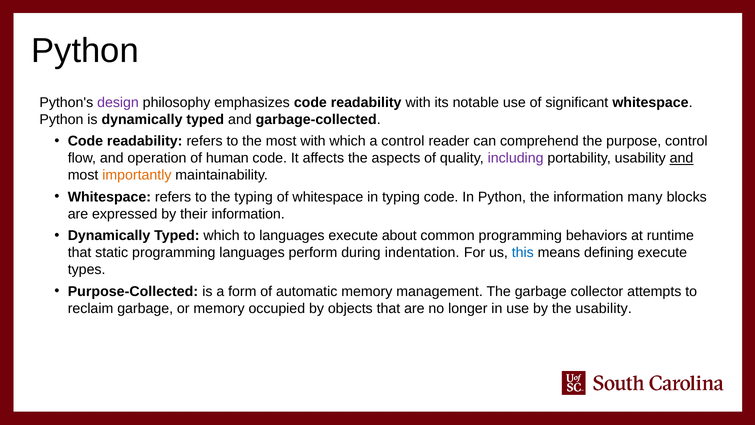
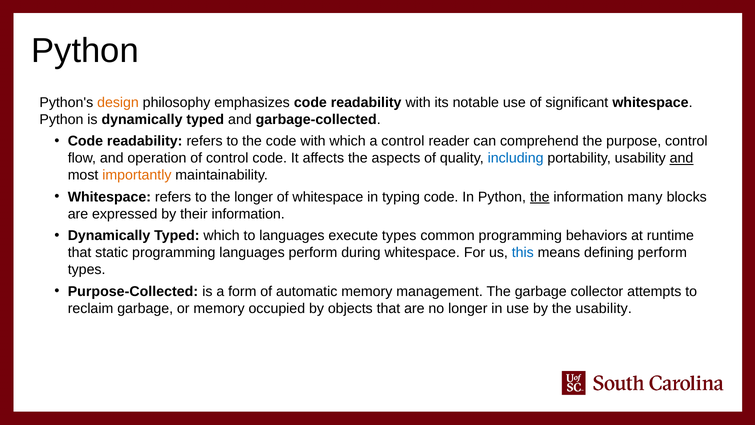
design colour: purple -> orange
the most: most -> code
of human: human -> control
including colour: purple -> blue
the typing: typing -> longer
the at (540, 197) underline: none -> present
execute about: about -> types
during indentation: indentation -> whitespace
defining execute: execute -> perform
